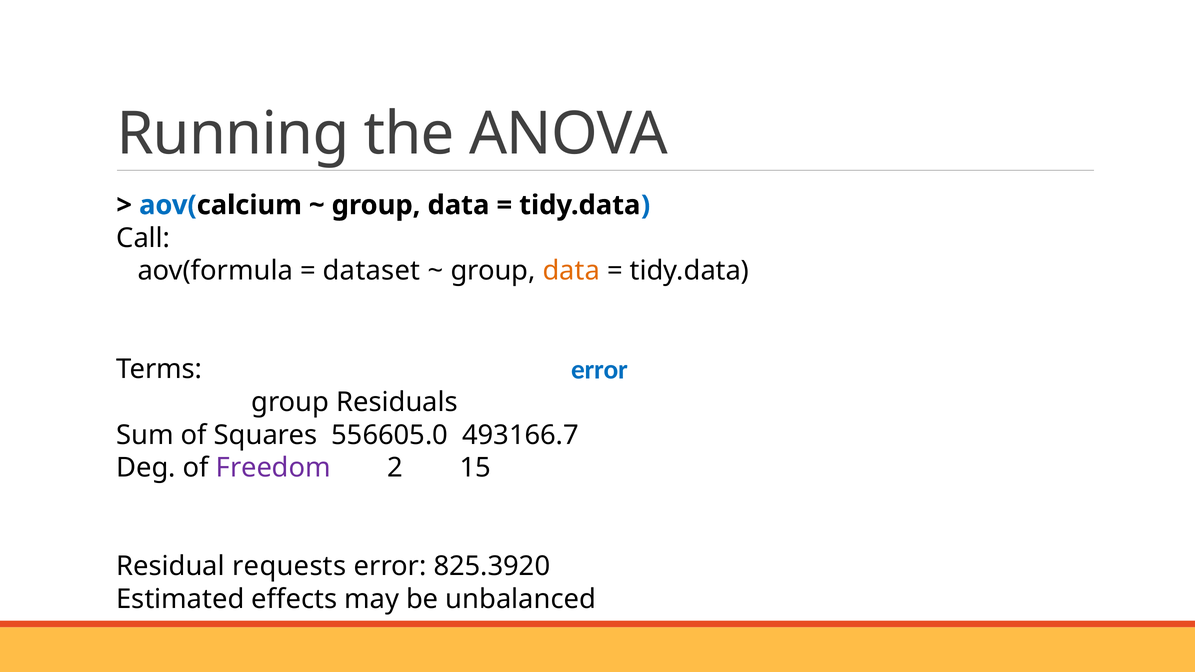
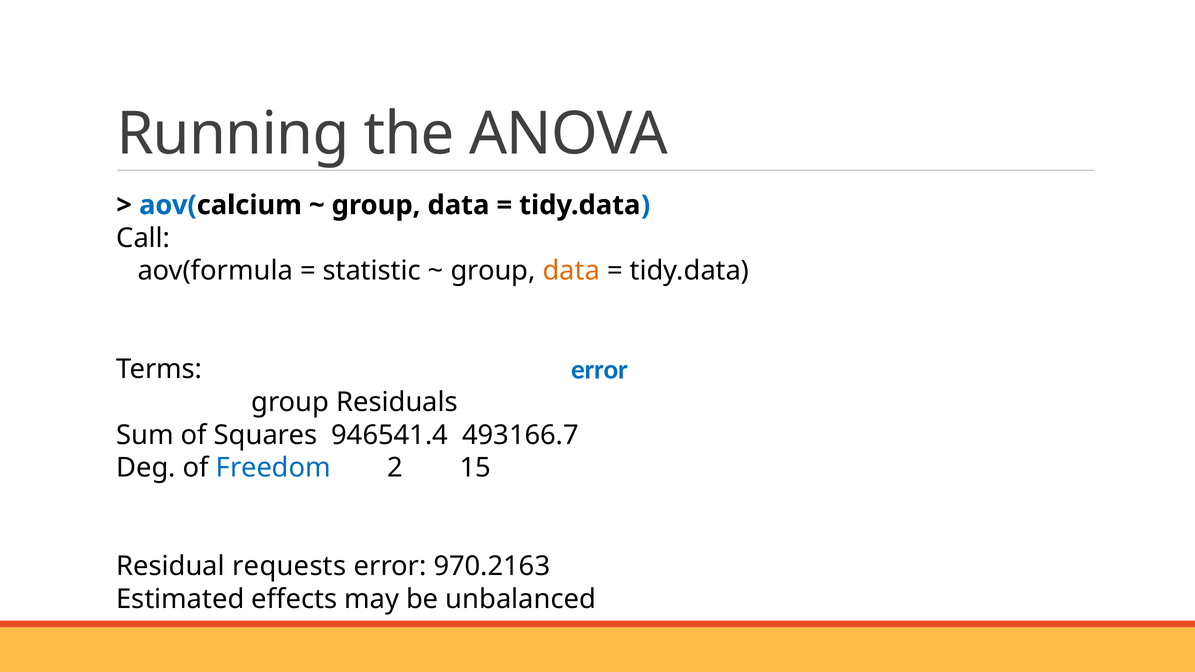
dataset: dataset -> statistic
556605.0: 556605.0 -> 946541.4
Freedom colour: purple -> blue
825.3920: 825.3920 -> 970.2163
